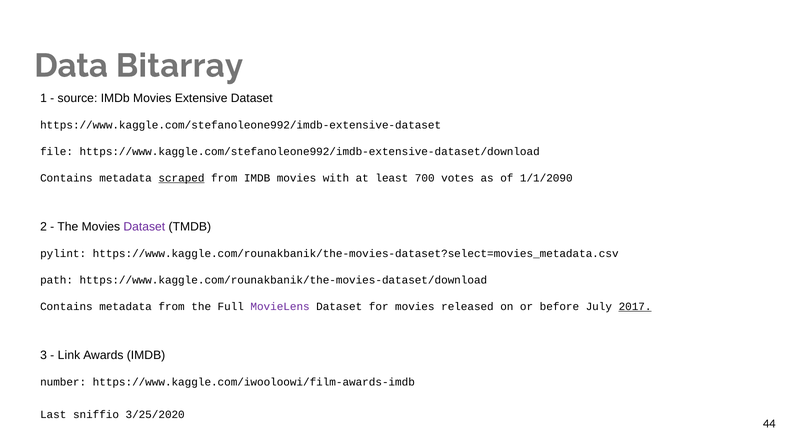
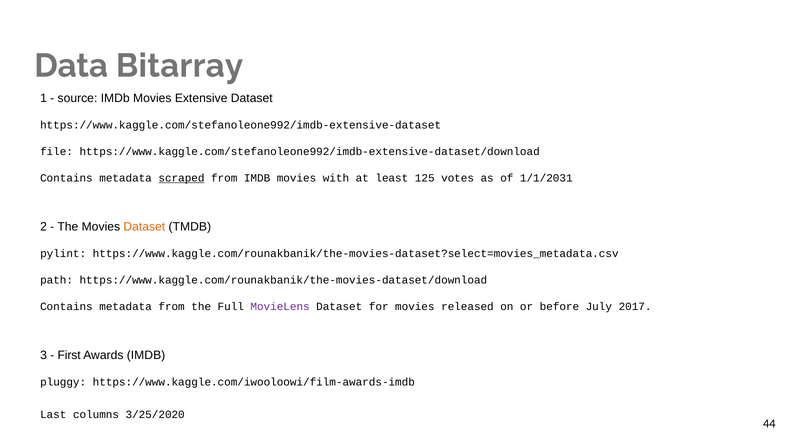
700: 700 -> 125
1/1/2090: 1/1/2090 -> 1/1/2031
Dataset at (144, 226) colour: purple -> orange
2017 underline: present -> none
Link: Link -> First
number: number -> pluggy
sniffio: sniffio -> columns
